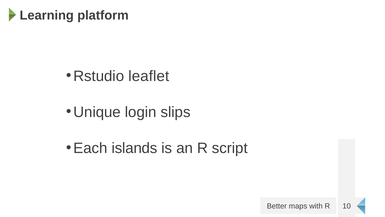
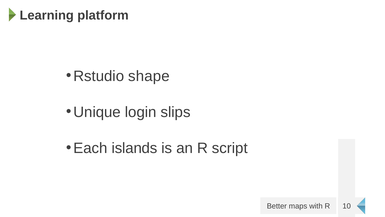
leaflet: leaflet -> shape
